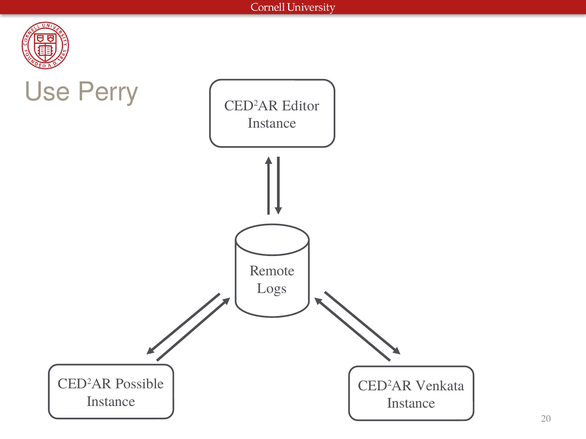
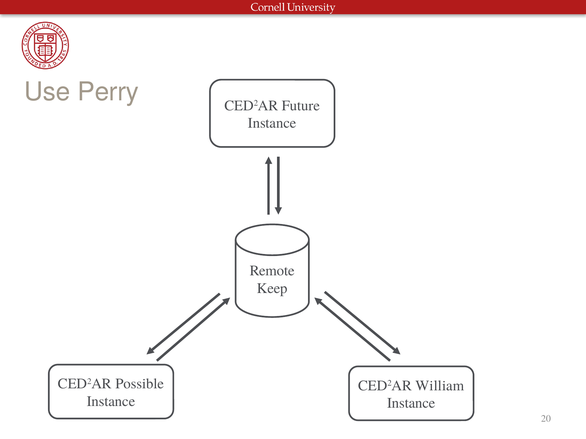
Editor: Editor -> Future
Logs: Logs -> Keep
Venkata: Venkata -> William
